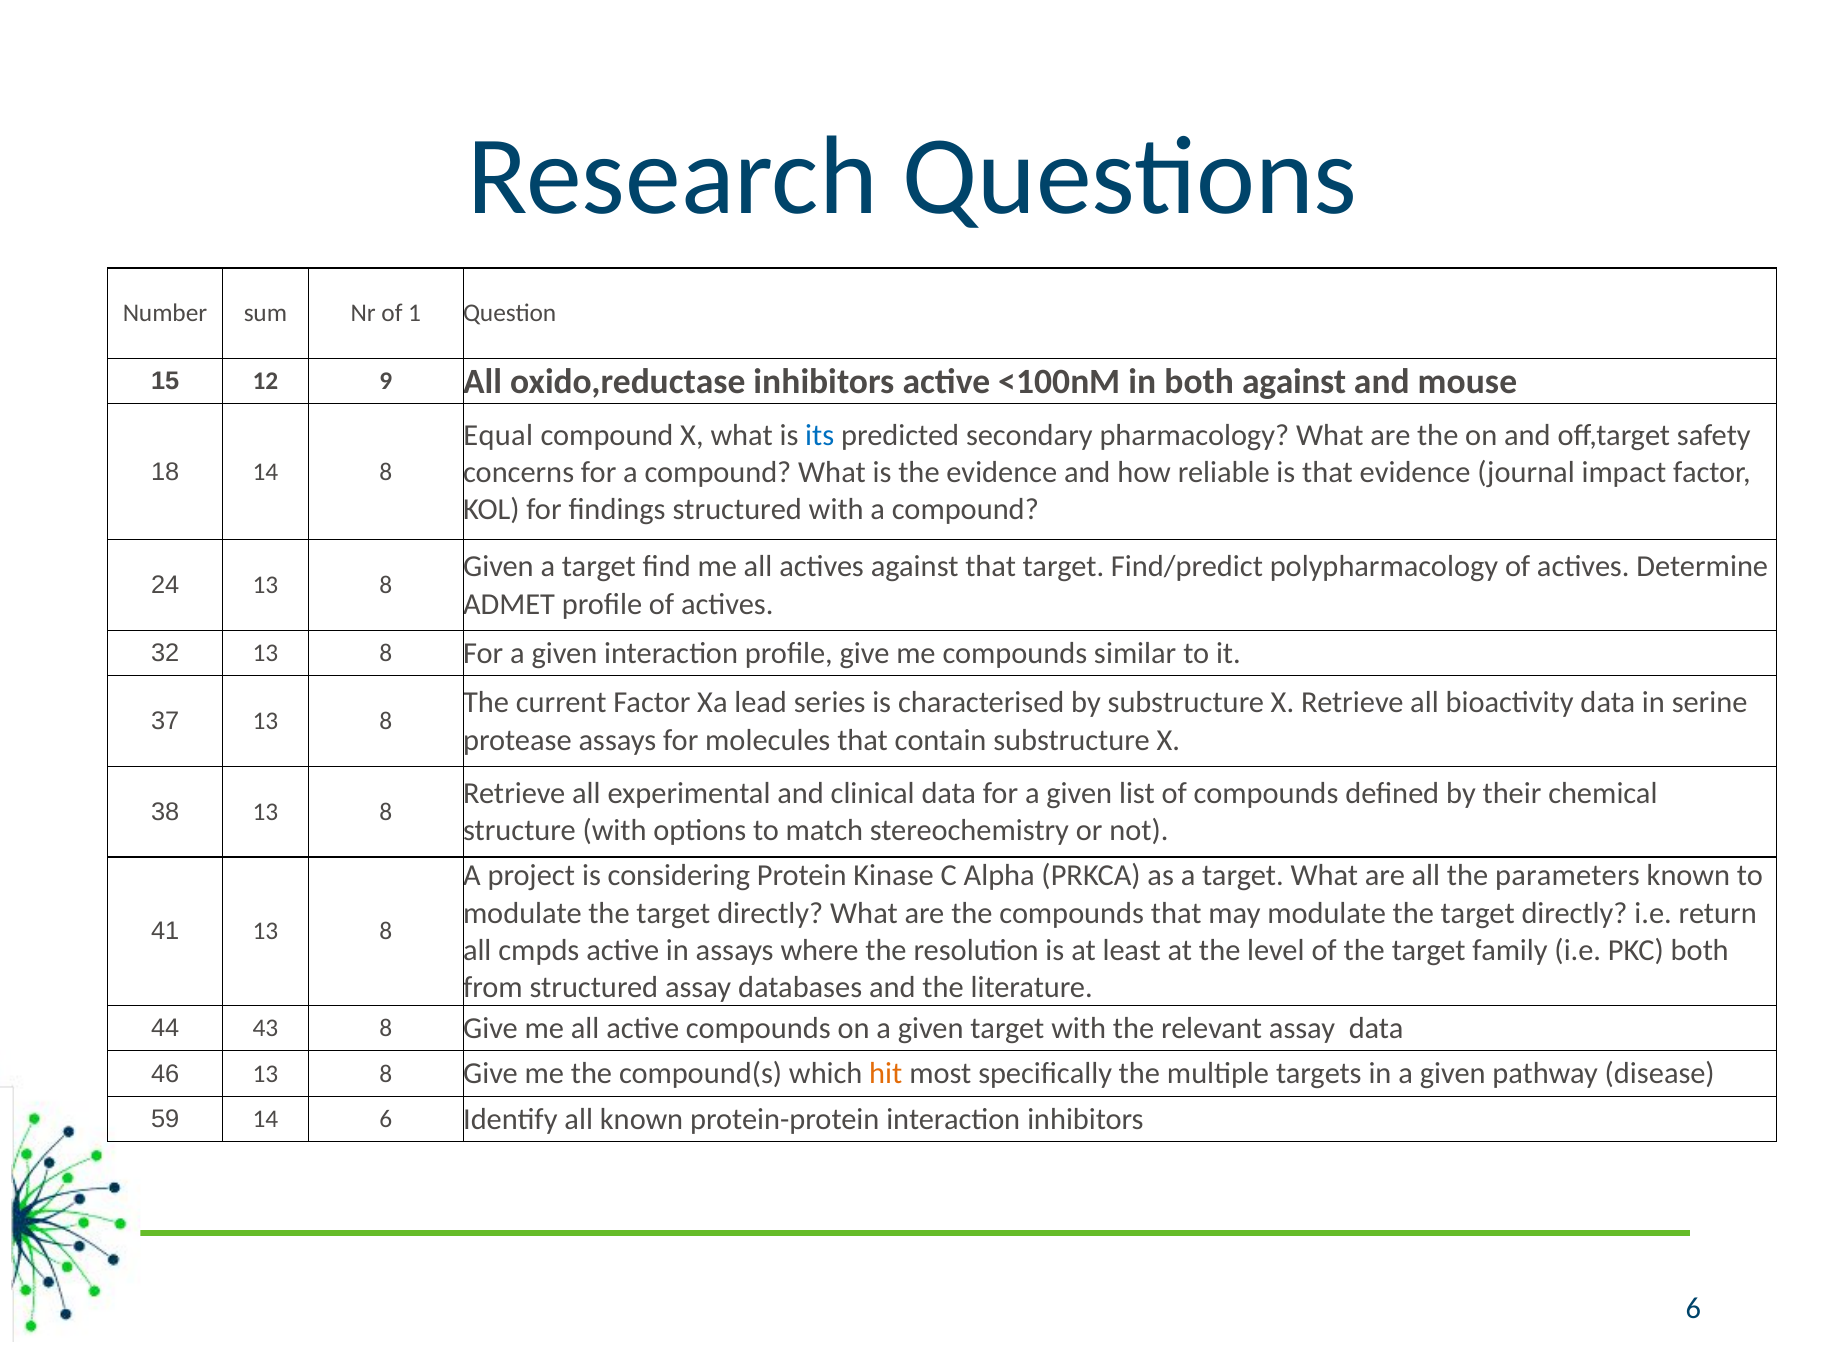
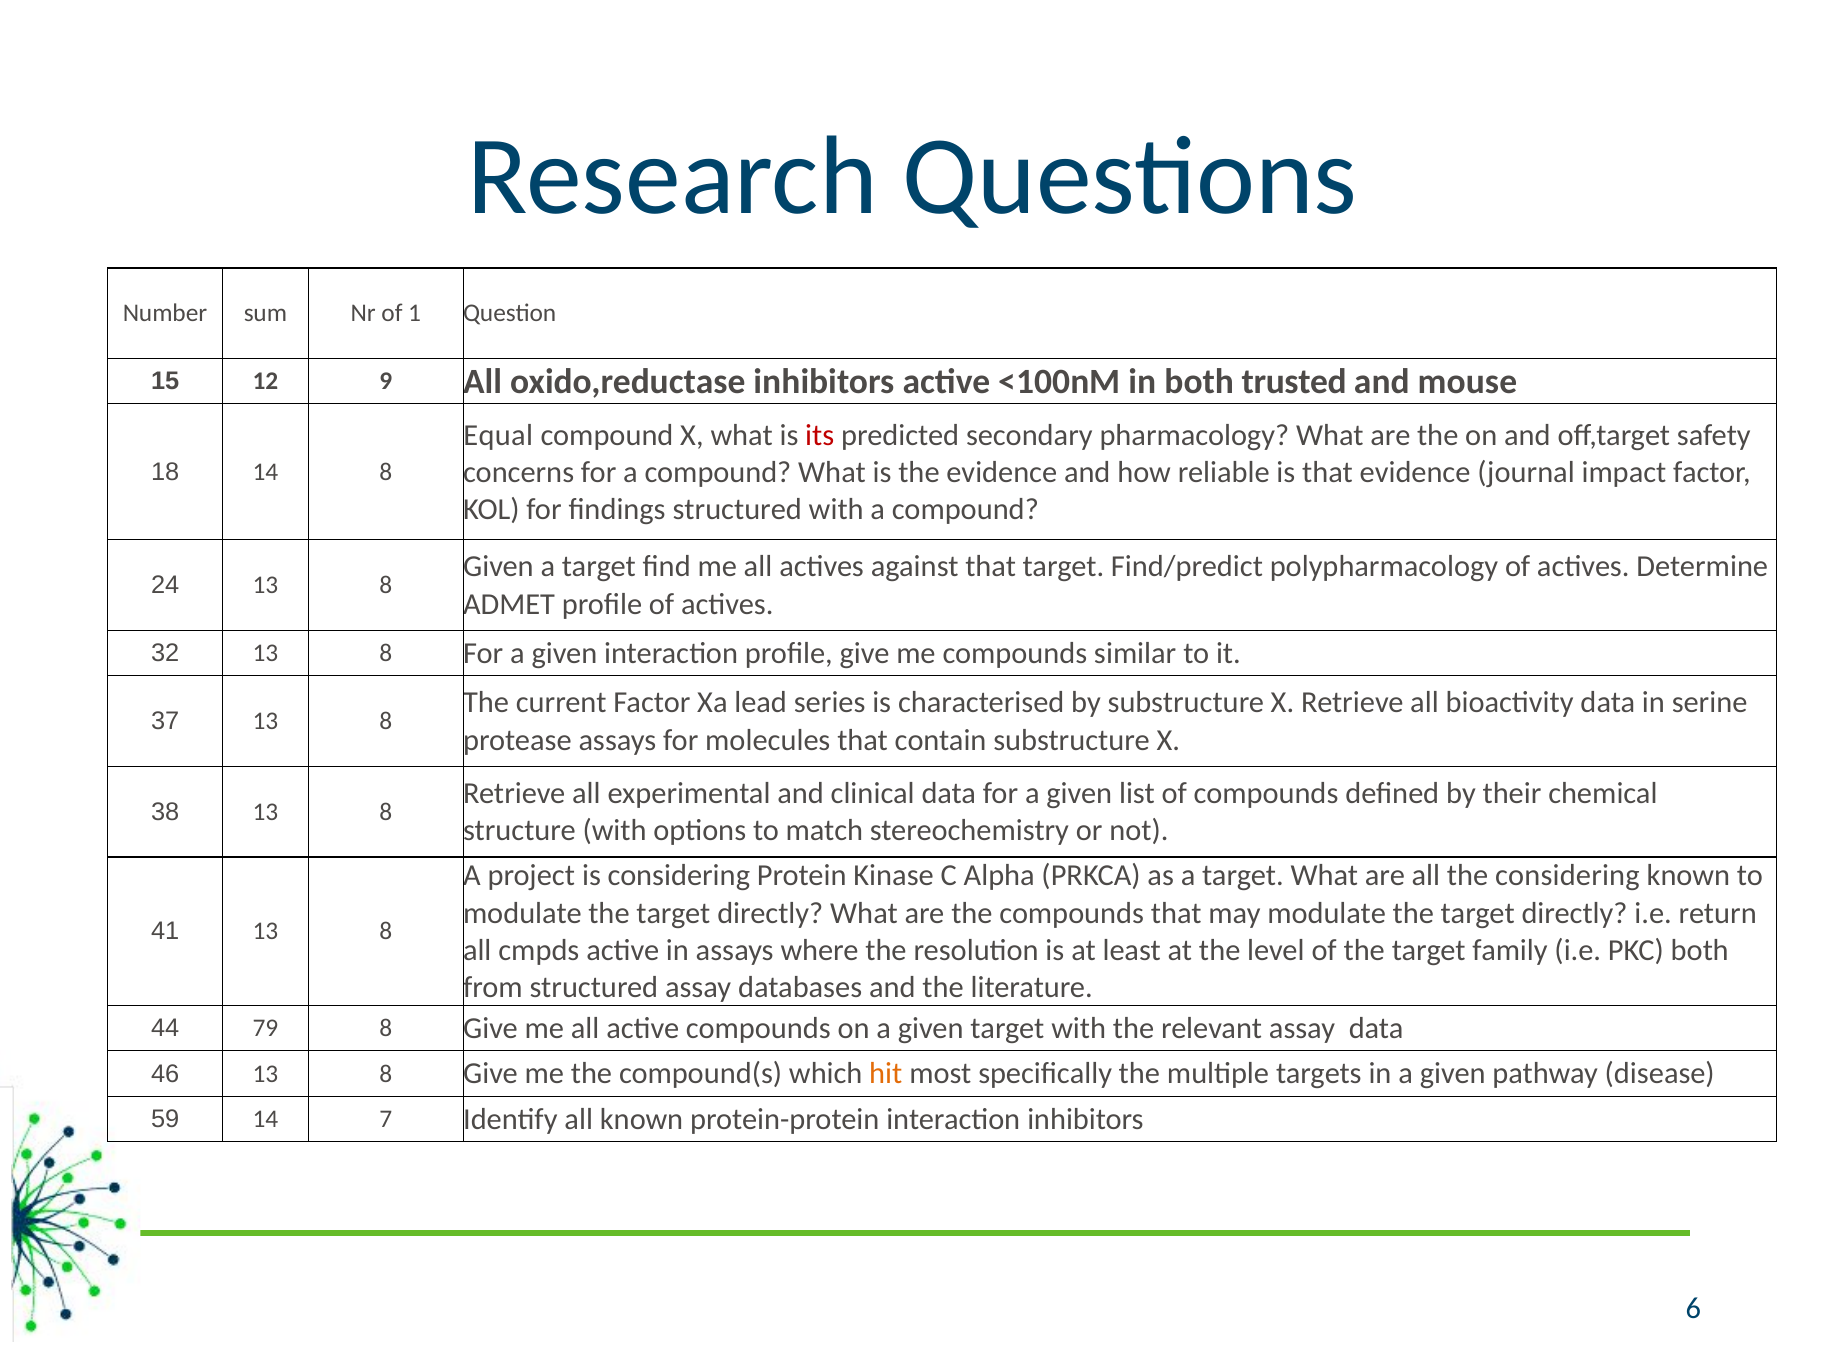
both against: against -> trusted
its colour: blue -> red
the parameters: parameters -> considering
43: 43 -> 79
14 6: 6 -> 7
